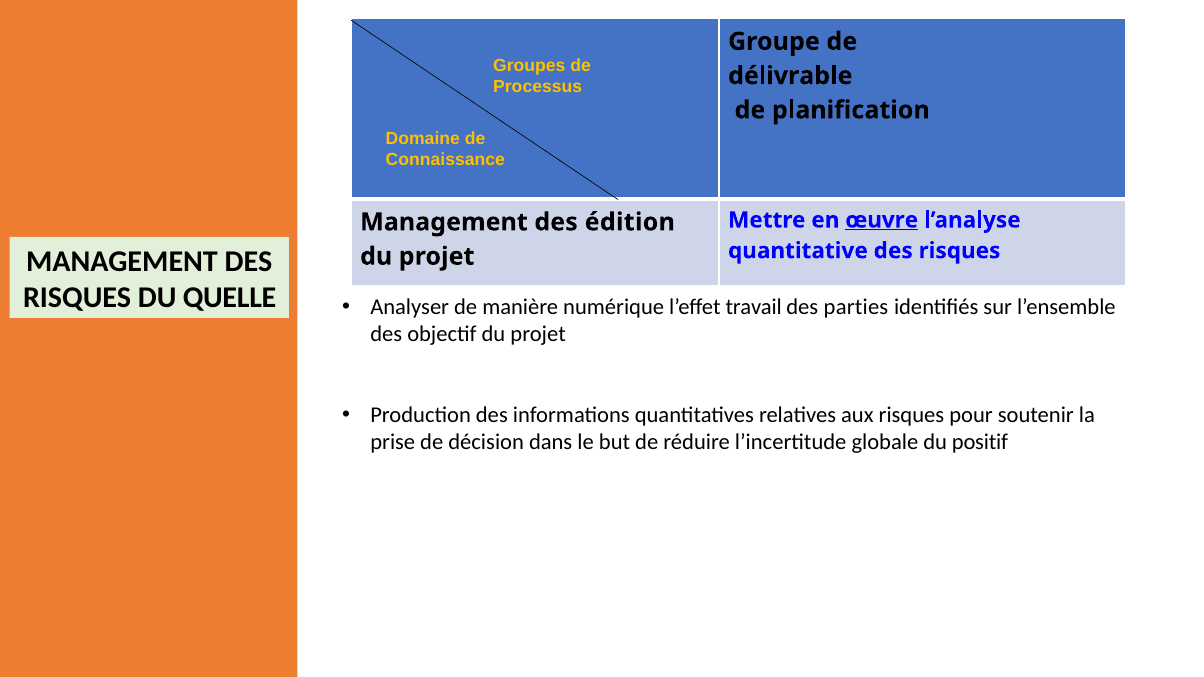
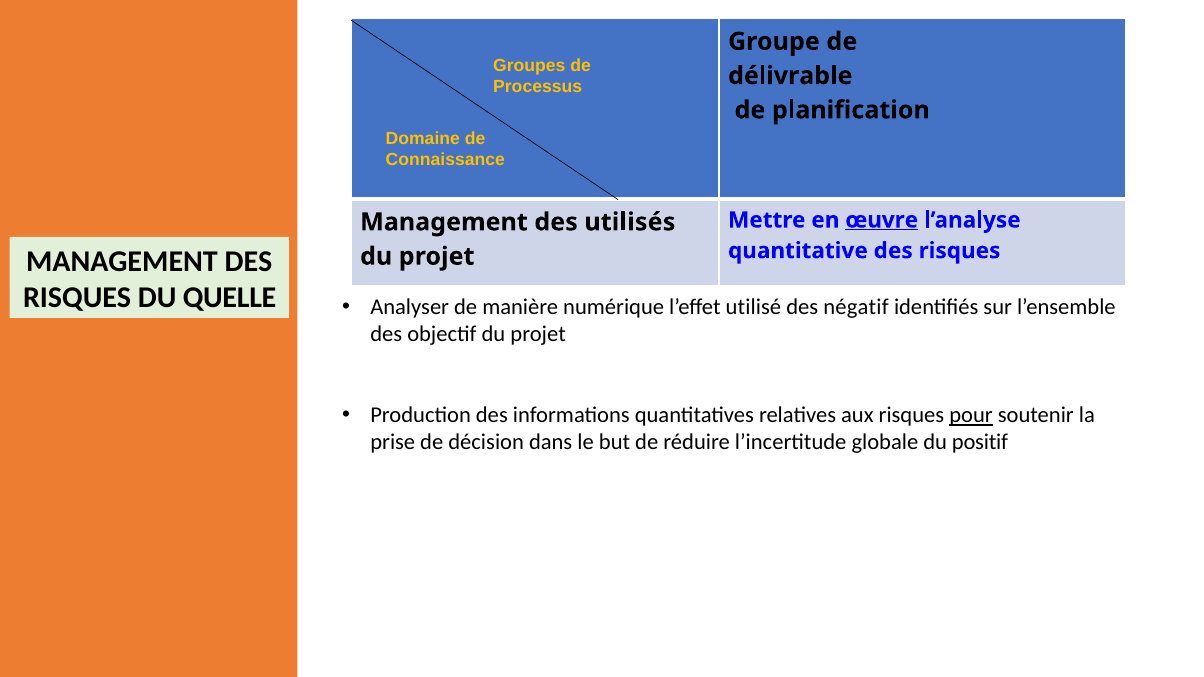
édition: édition -> utilisés
travail: travail -> utilisé
parties: parties -> négatif
pour underline: none -> present
